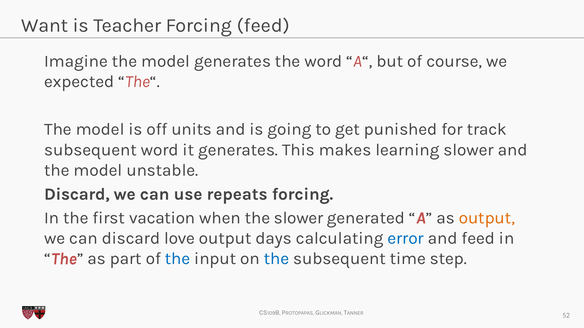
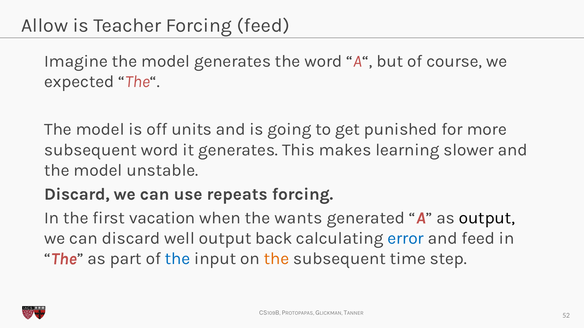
Want: Want -> Allow
track: track -> more
the slower: slower -> wants
output at (487, 218) colour: orange -> black
love: love -> well
days: days -> back
the at (277, 259) colour: blue -> orange
